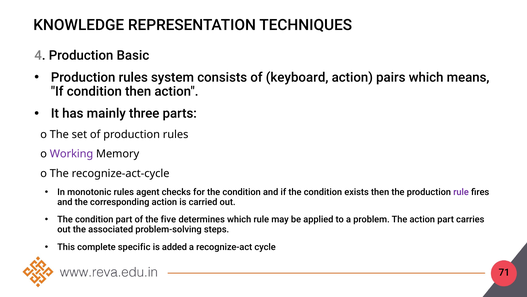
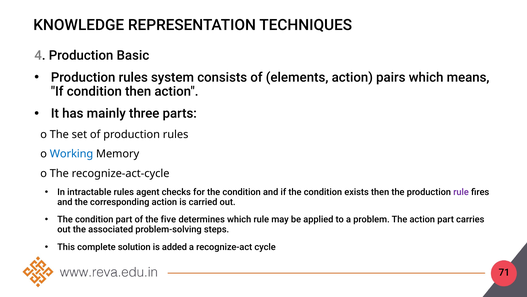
keyboard: keyboard -> elements
Working colour: purple -> blue
monotonic: monotonic -> intractable
specific: specific -> solution
